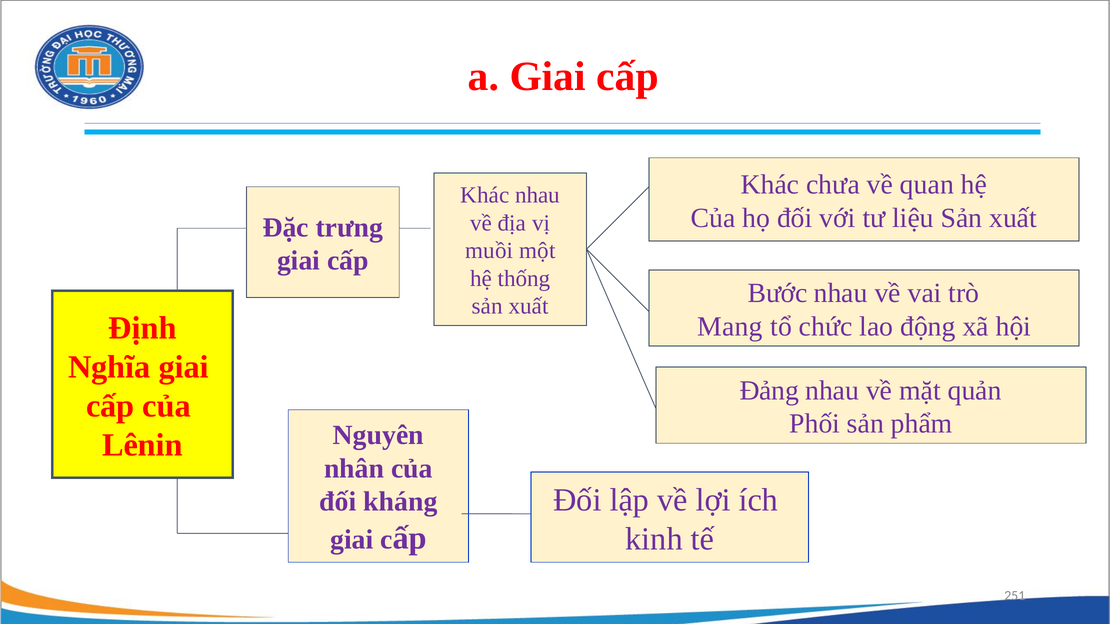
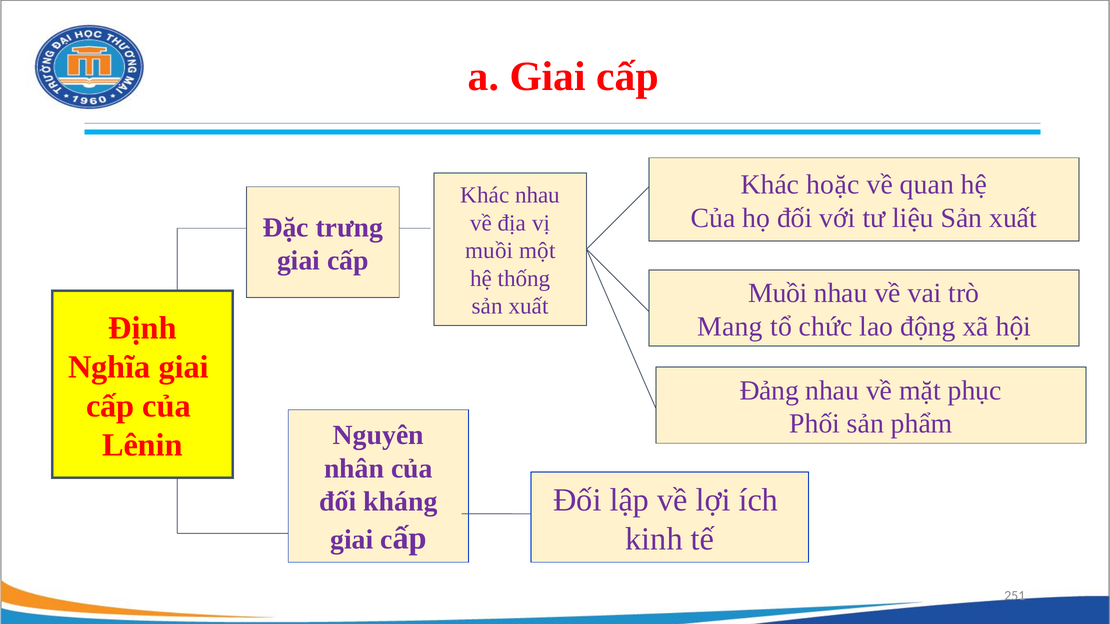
chưa: chưa -> hoặc
Bước at (778, 293): Bước -> Muồi
quản: quản -> phục
